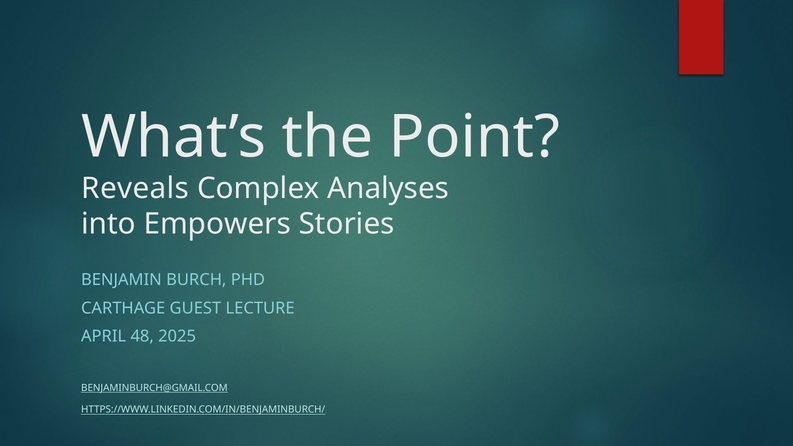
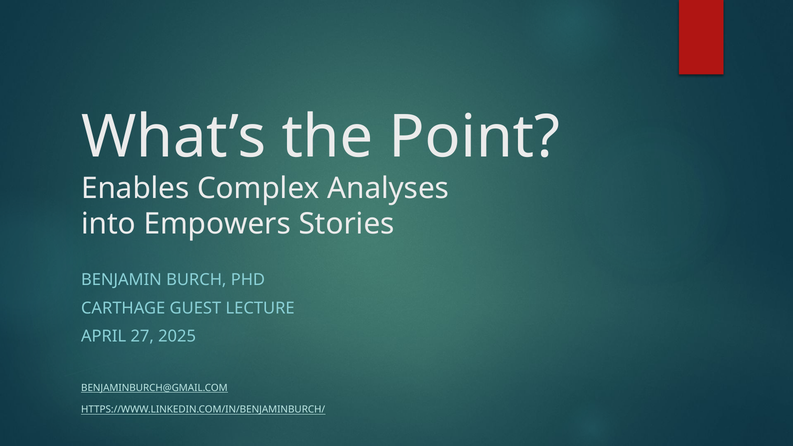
Reveals: Reveals -> Enables
48: 48 -> 27
